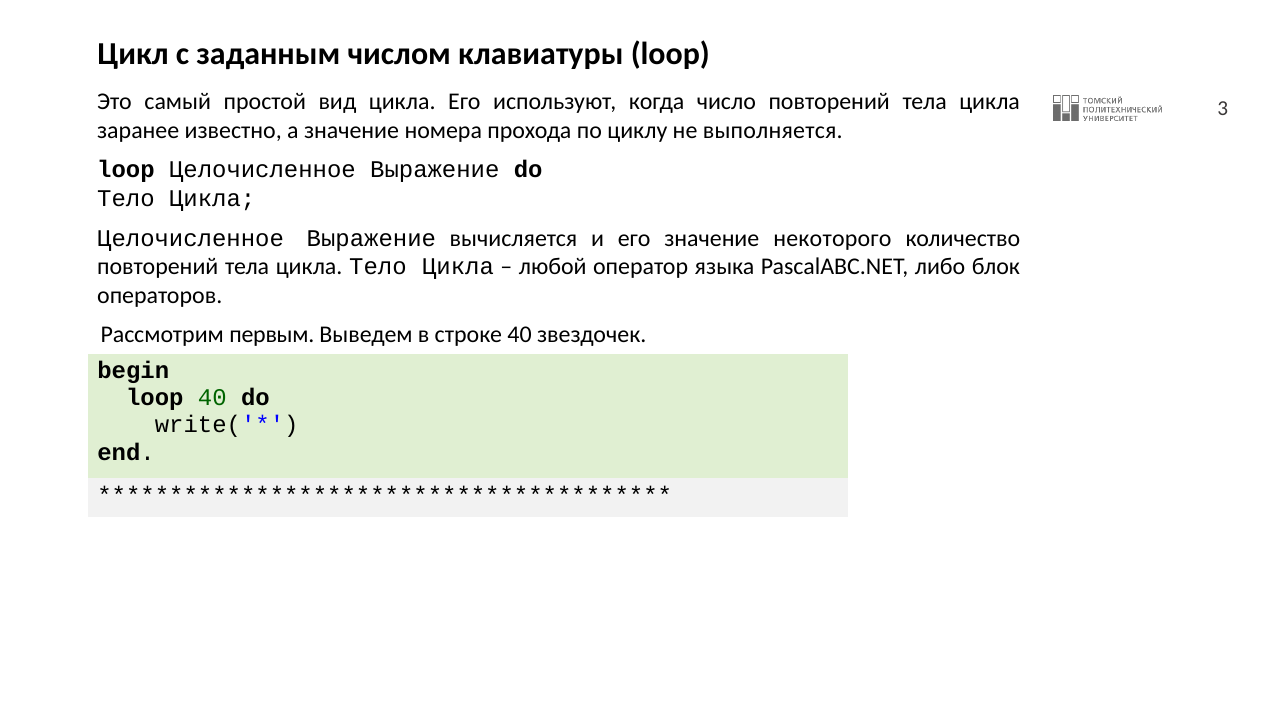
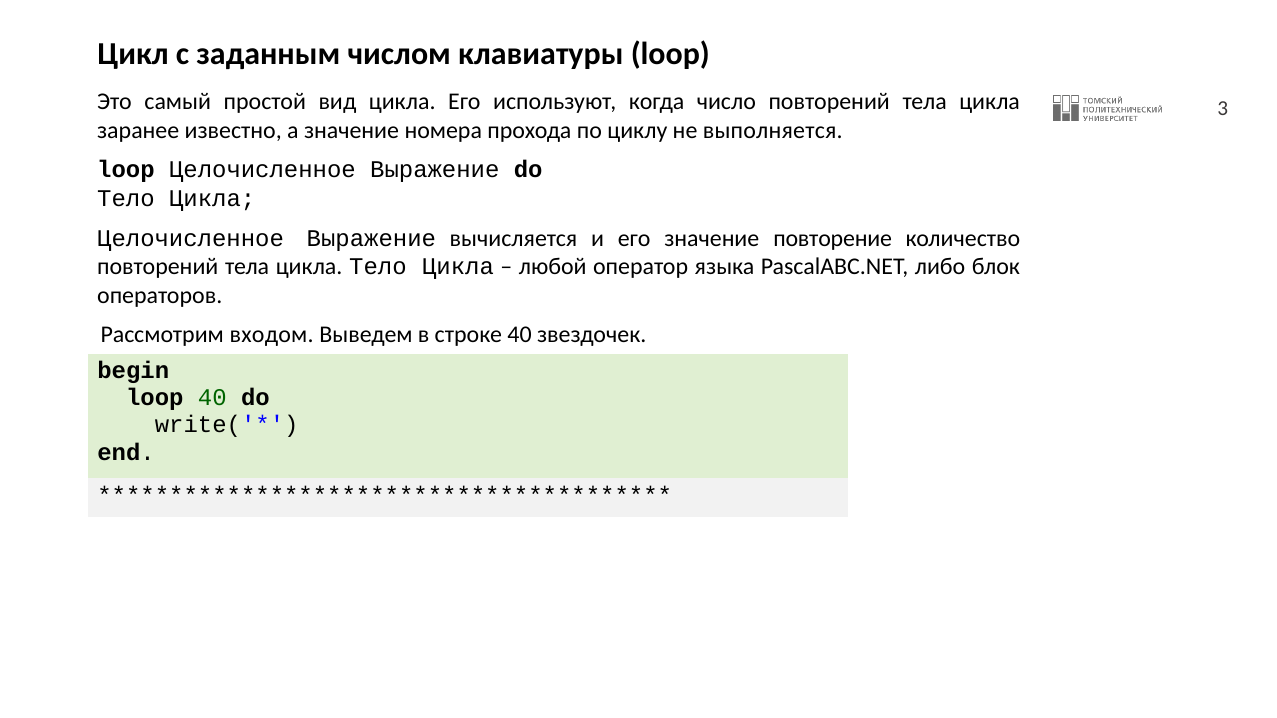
некоторого: некоторого -> повторение
первым: первым -> входом
